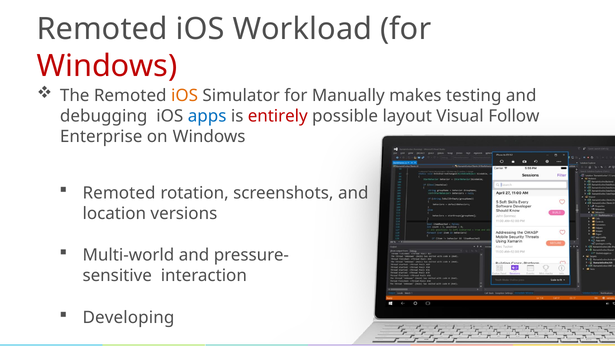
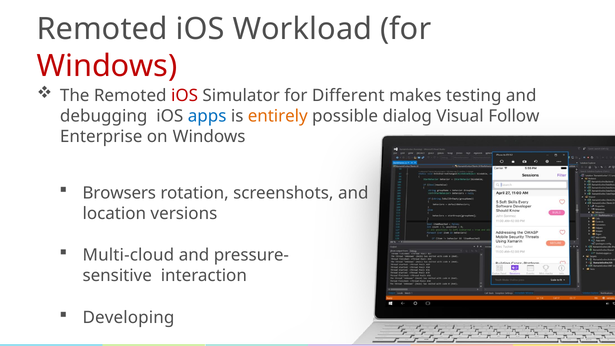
iOS at (185, 95) colour: orange -> red
Manually: Manually -> Different
entirely colour: red -> orange
layout: layout -> dialog
Remoted at (119, 193): Remoted -> Browsers
Multi-world: Multi-world -> Multi-cloud
